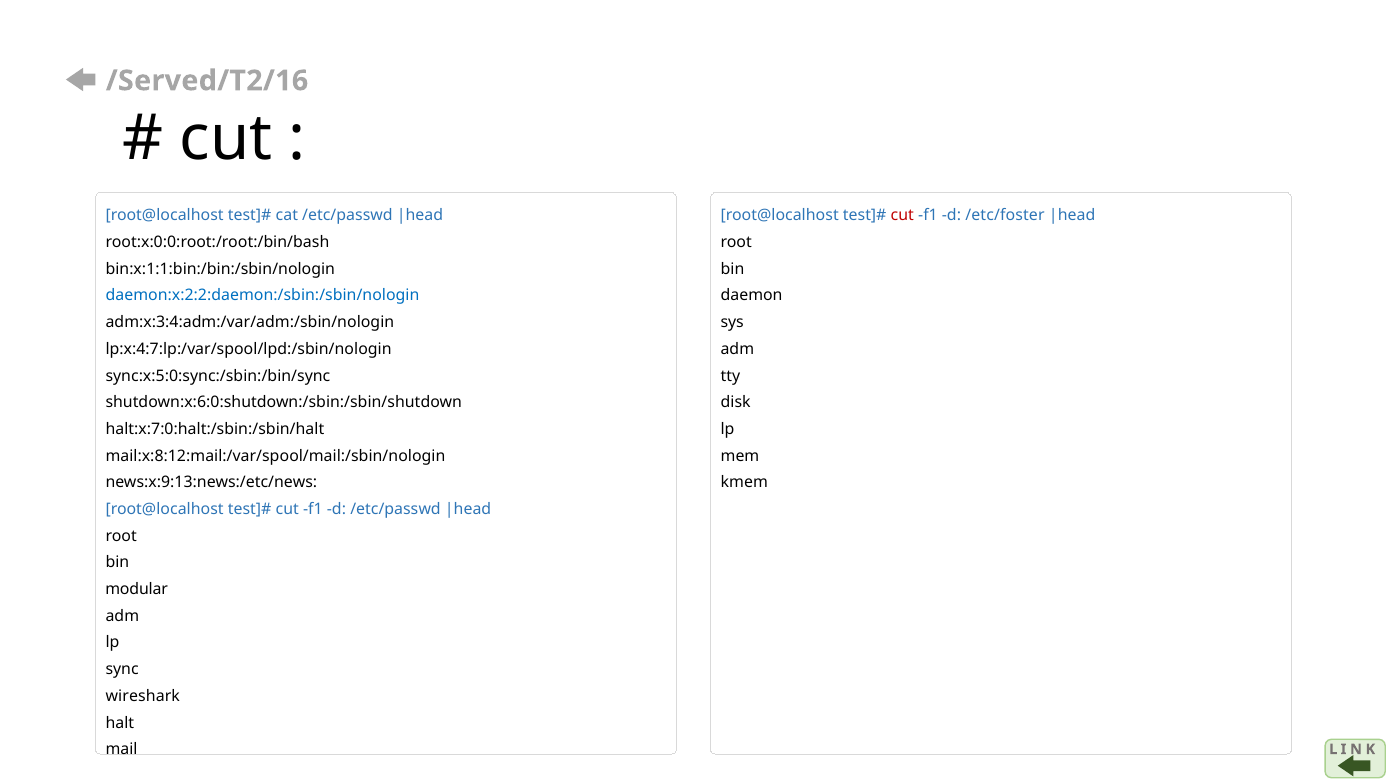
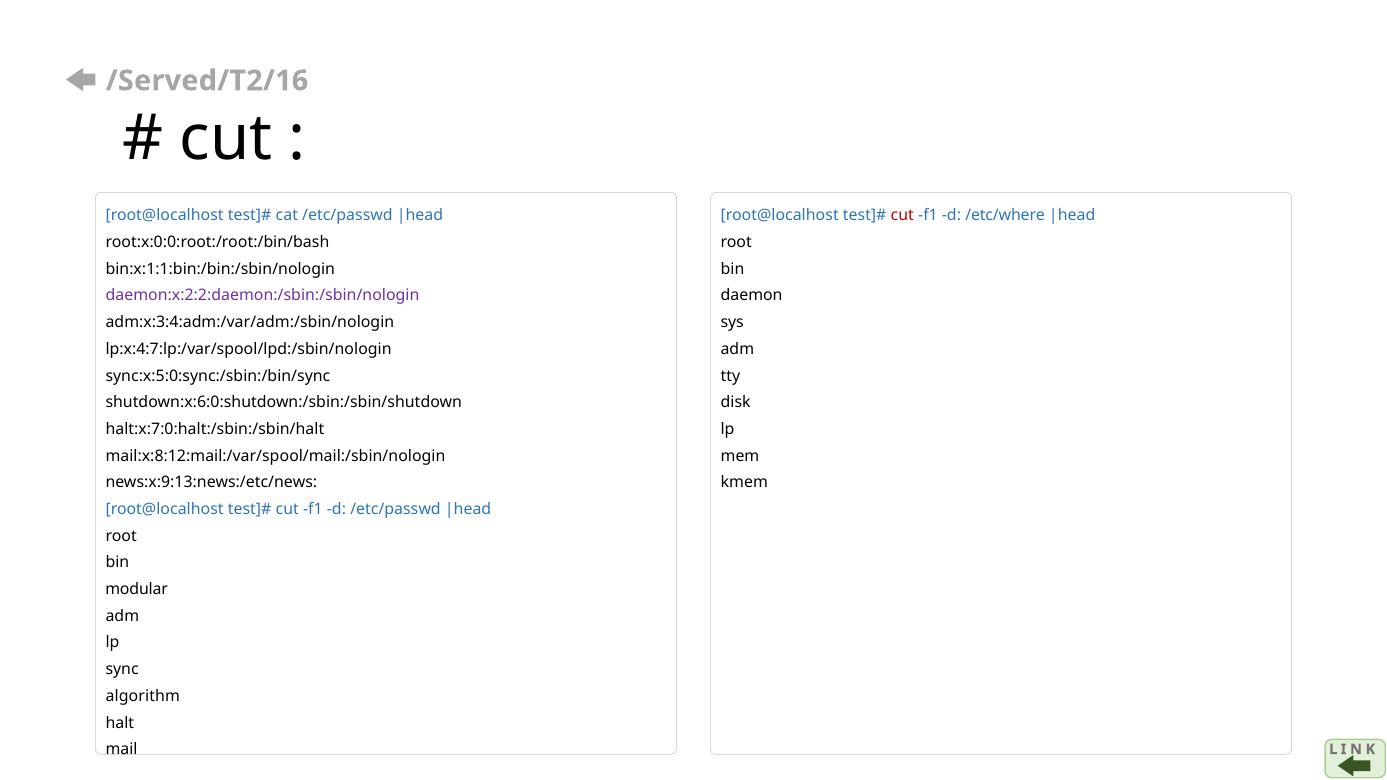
/etc/foster: /etc/foster -> /etc/where
daemon:x:2:2:daemon:/sbin:/sbin/nologin colour: blue -> purple
wireshark: wireshark -> algorithm
